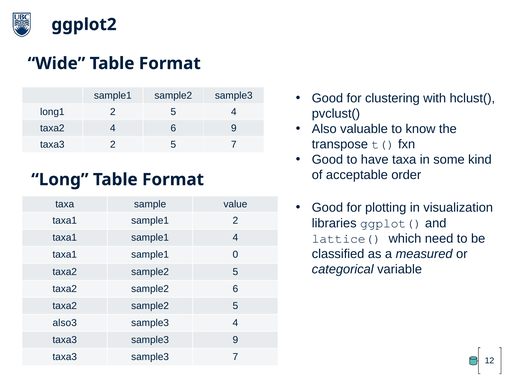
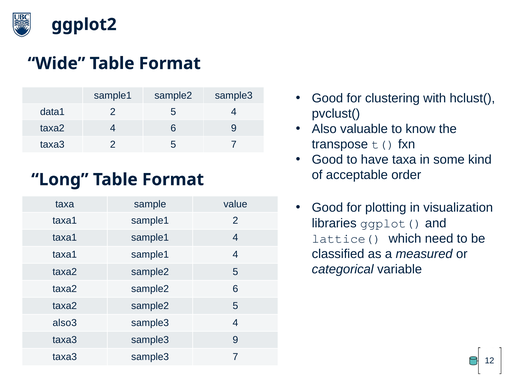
long1: long1 -> data1
0 at (235, 255): 0 -> 4
